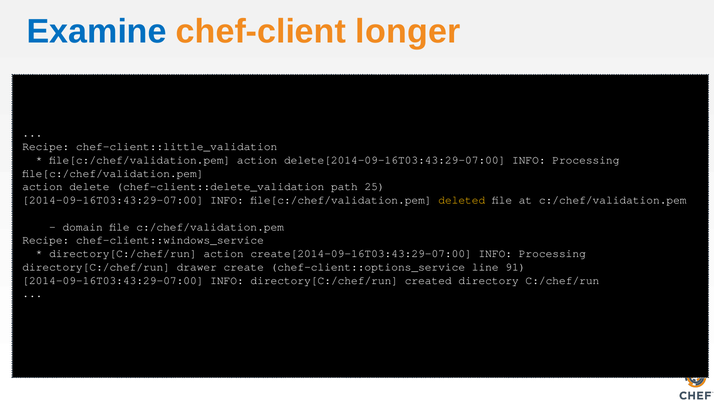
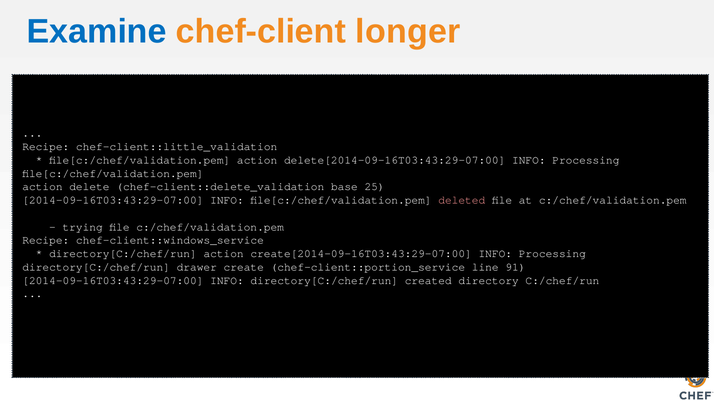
path: path -> base
deleted colour: yellow -> pink
domain: domain -> trying
chef-client::options_service: chef-client::options_service -> chef-client::portion_service
